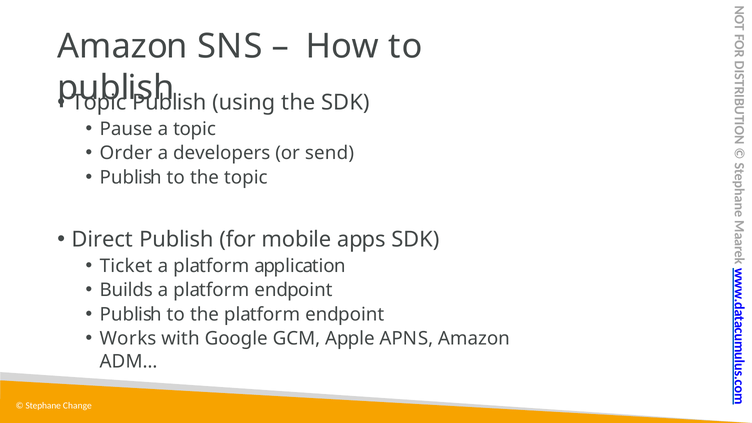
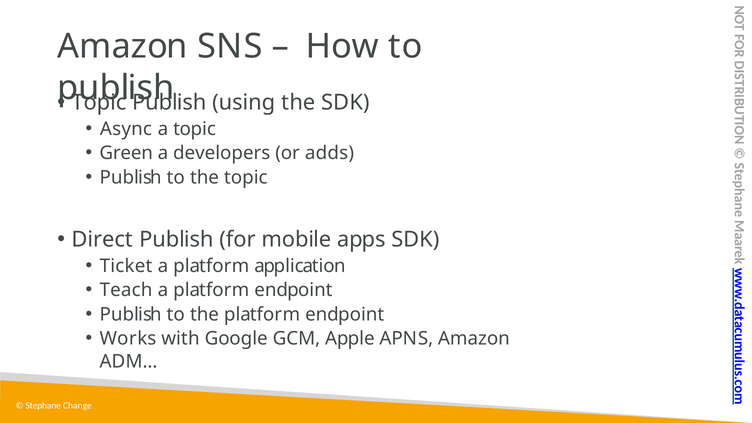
Pause: Pause -> Async
Order: Order -> Green
send: send -> adds
Builds: Builds -> Teach
